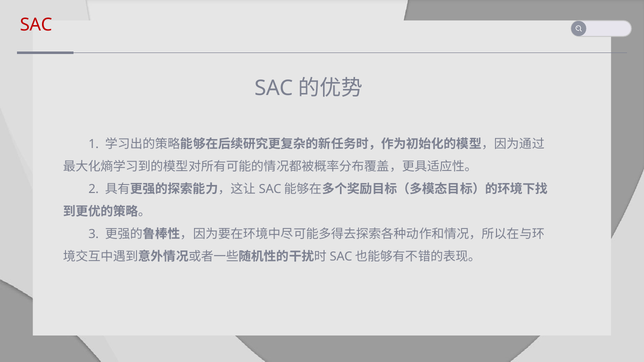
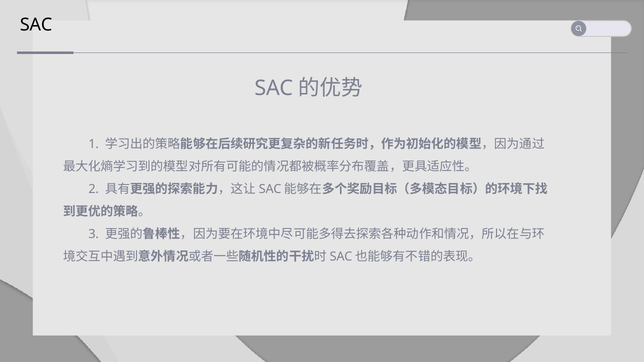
SAC at (36, 25) colour: red -> black
